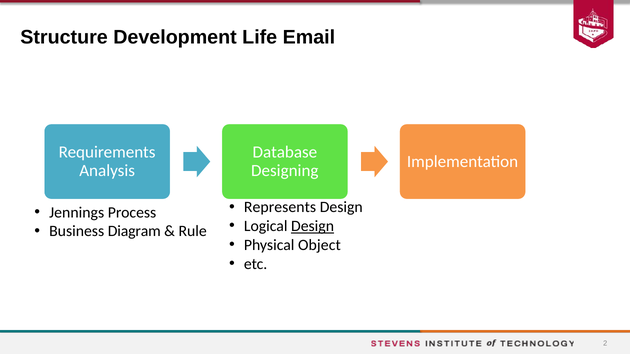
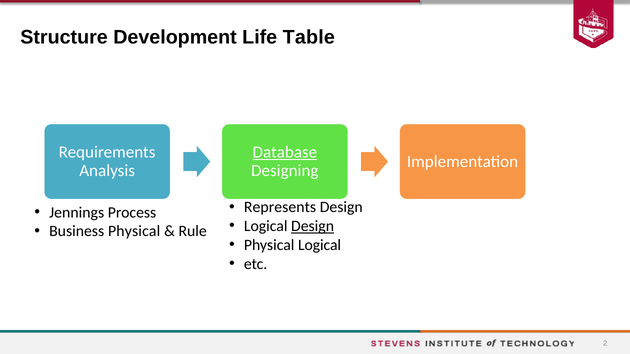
Email: Email -> Table
Database underline: none -> present
Business Diagram: Diagram -> Physical
Physical Object: Object -> Logical
